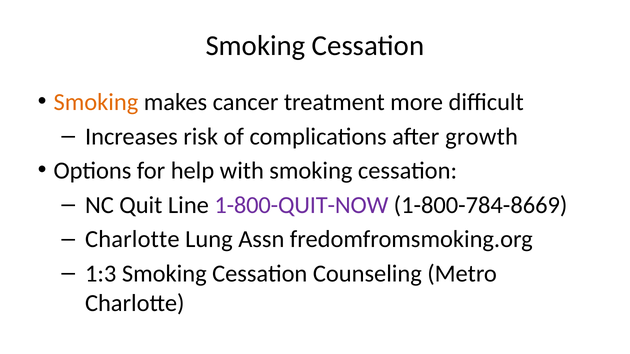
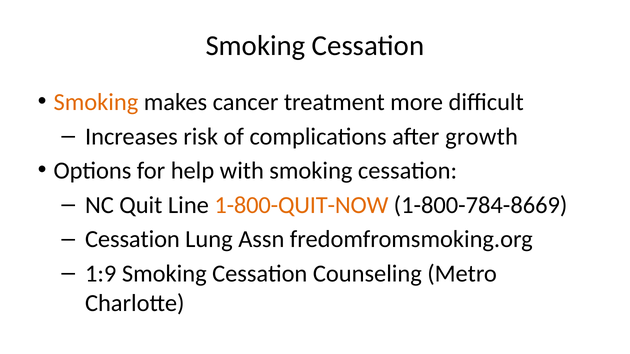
1-800-QUIT-NOW colour: purple -> orange
Charlotte at (132, 240): Charlotte -> Cessation
1:3: 1:3 -> 1:9
